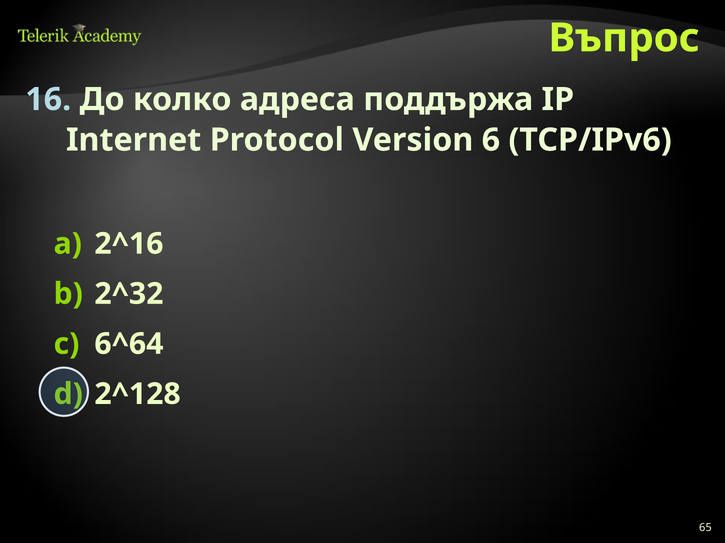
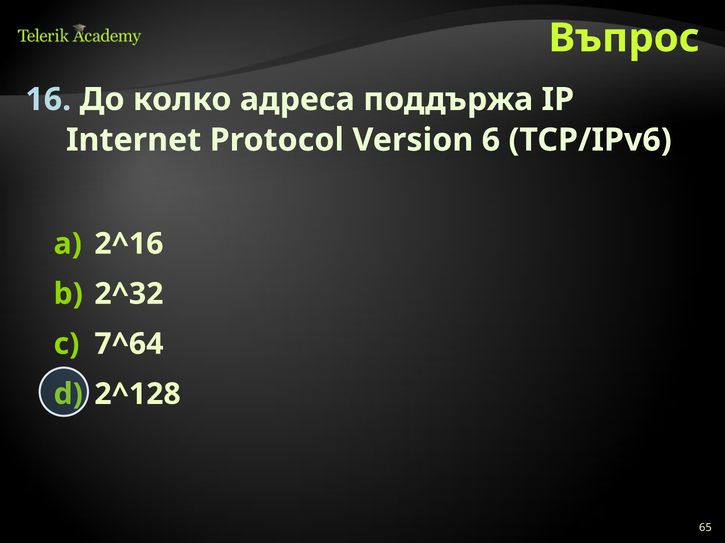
6^64: 6^64 -> 7^64
